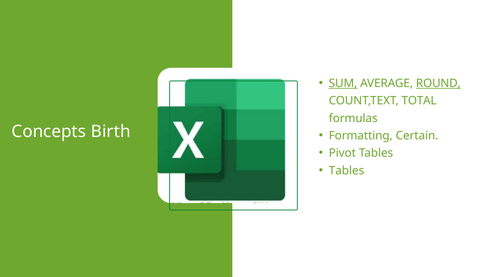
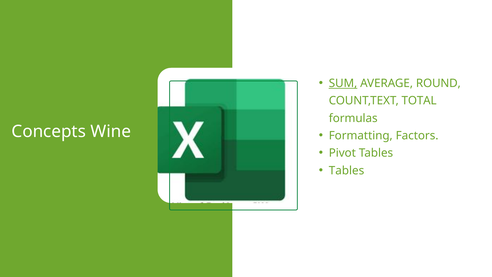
ROUND underline: present -> none
Birth: Birth -> Wine
Certain: Certain -> Factors
